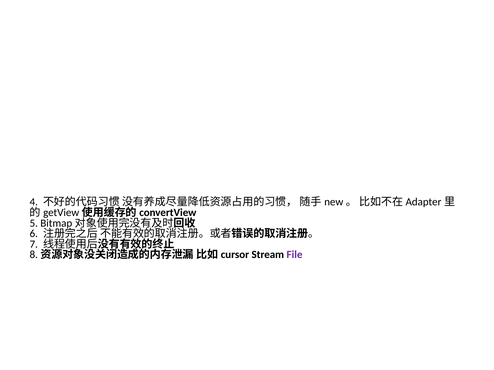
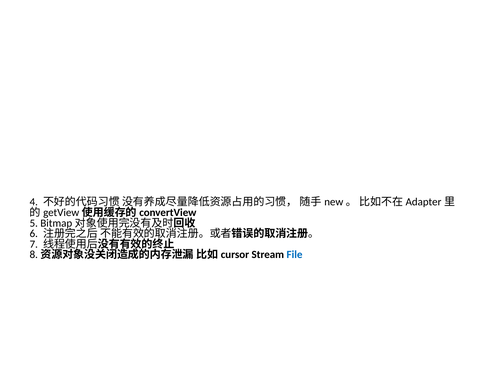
File colour: purple -> blue
